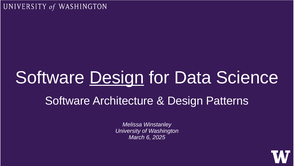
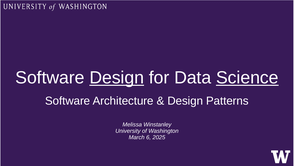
Science underline: none -> present
